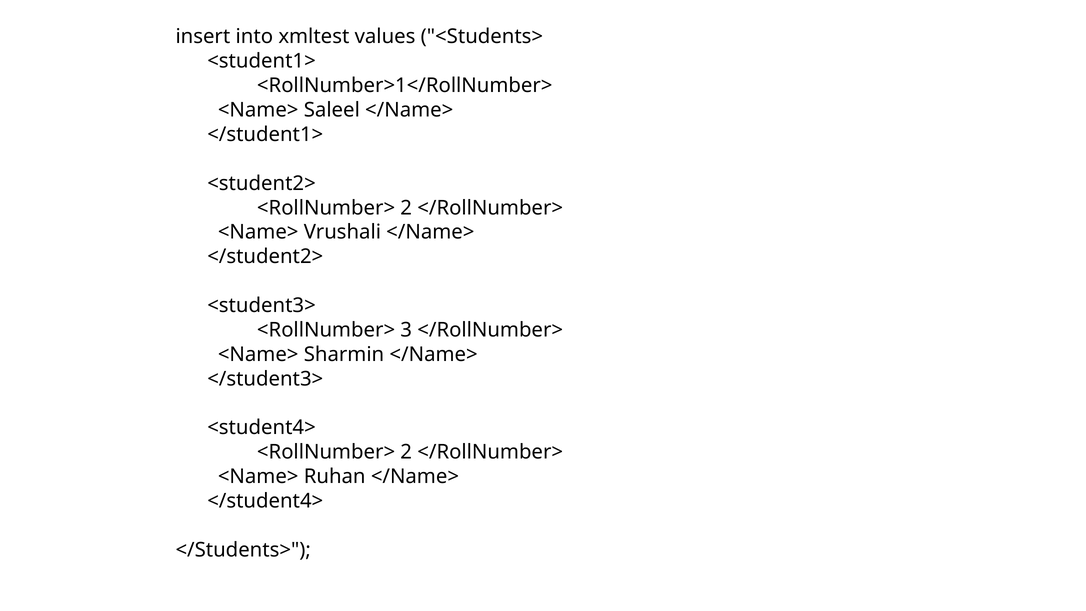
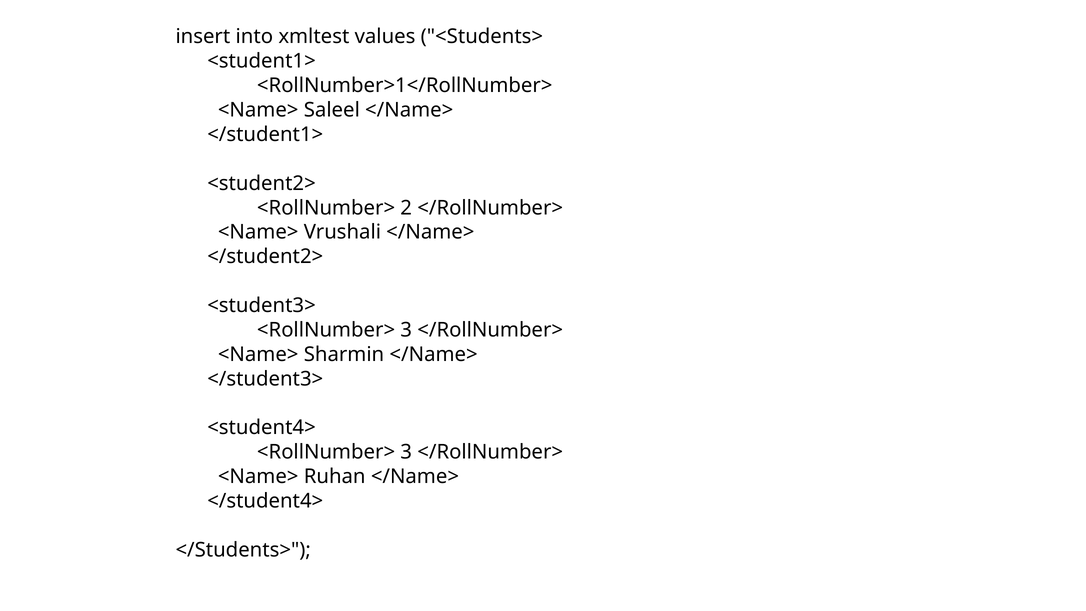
2 at (406, 452): 2 -> 3
